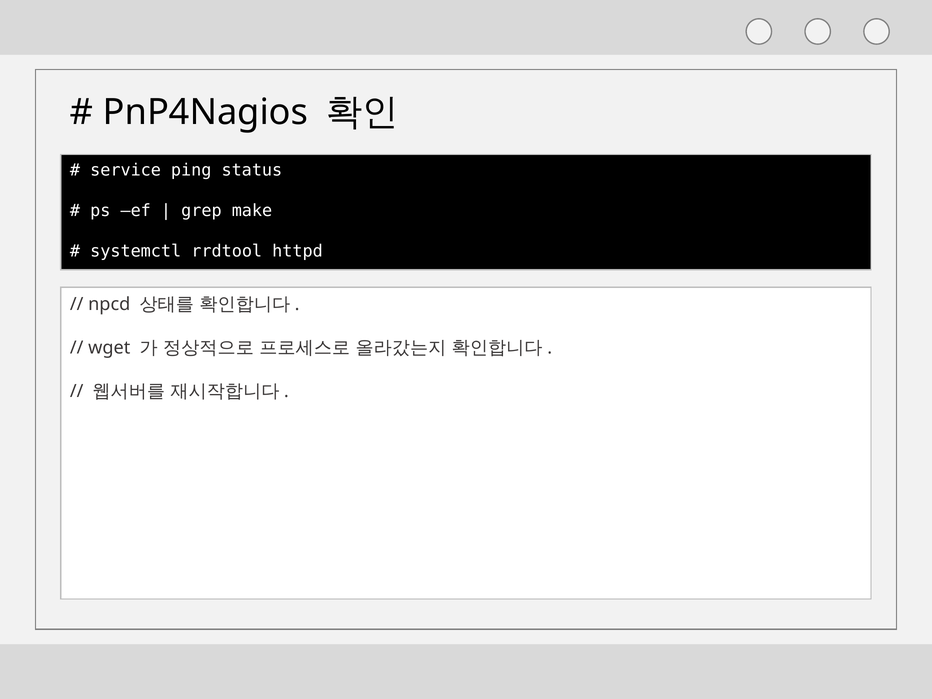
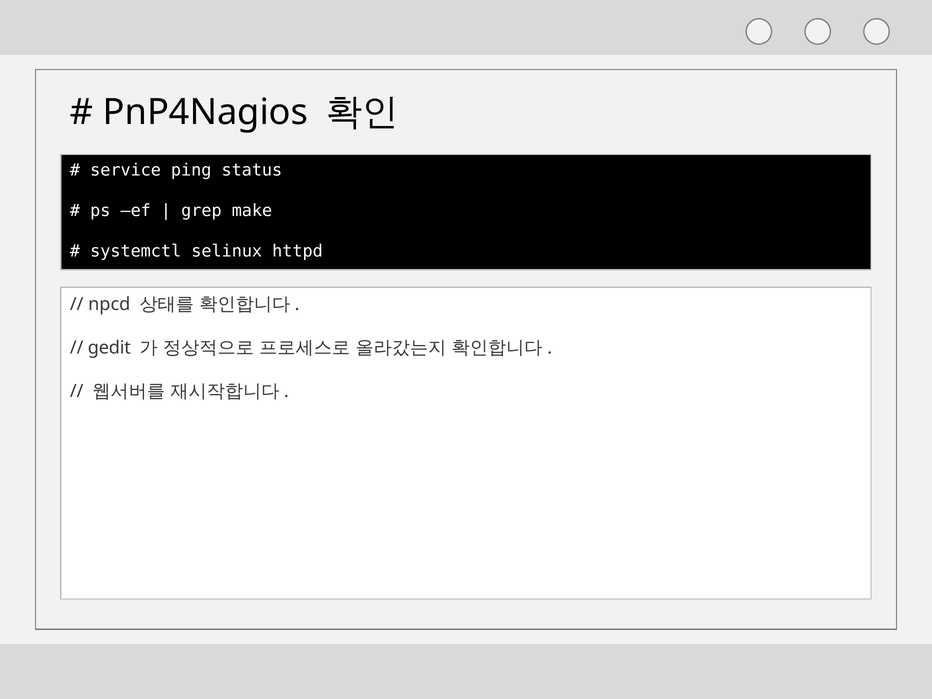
rrdtool: rrdtool -> selinux
wget: wget -> gedit
